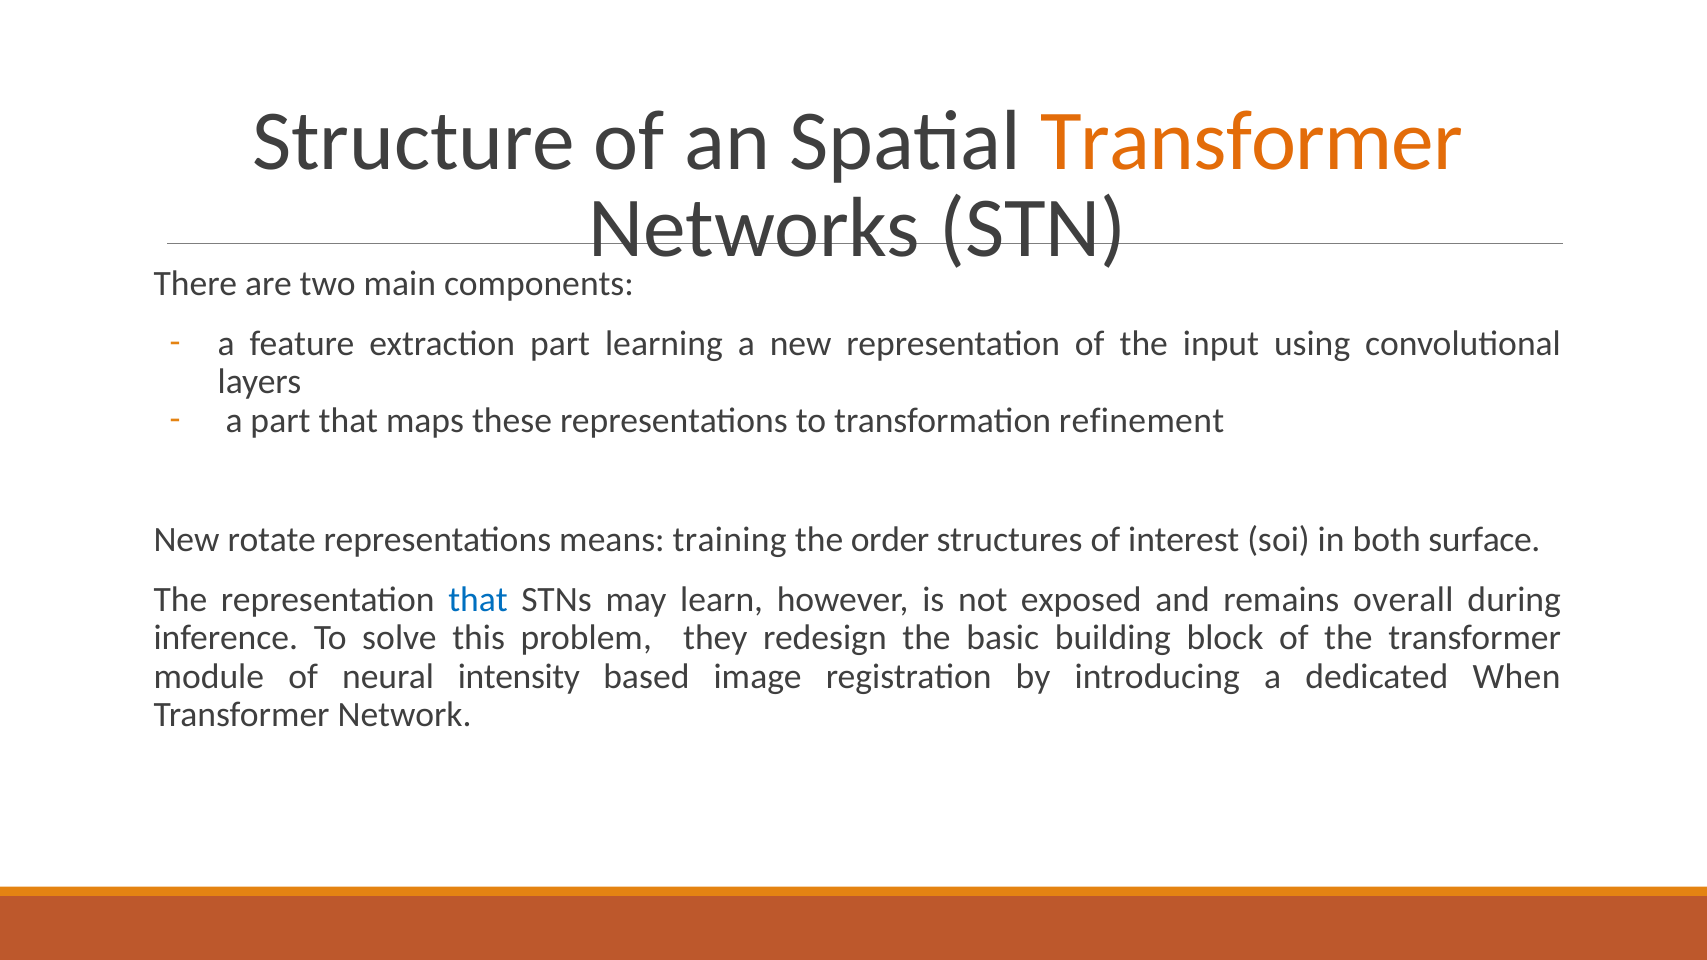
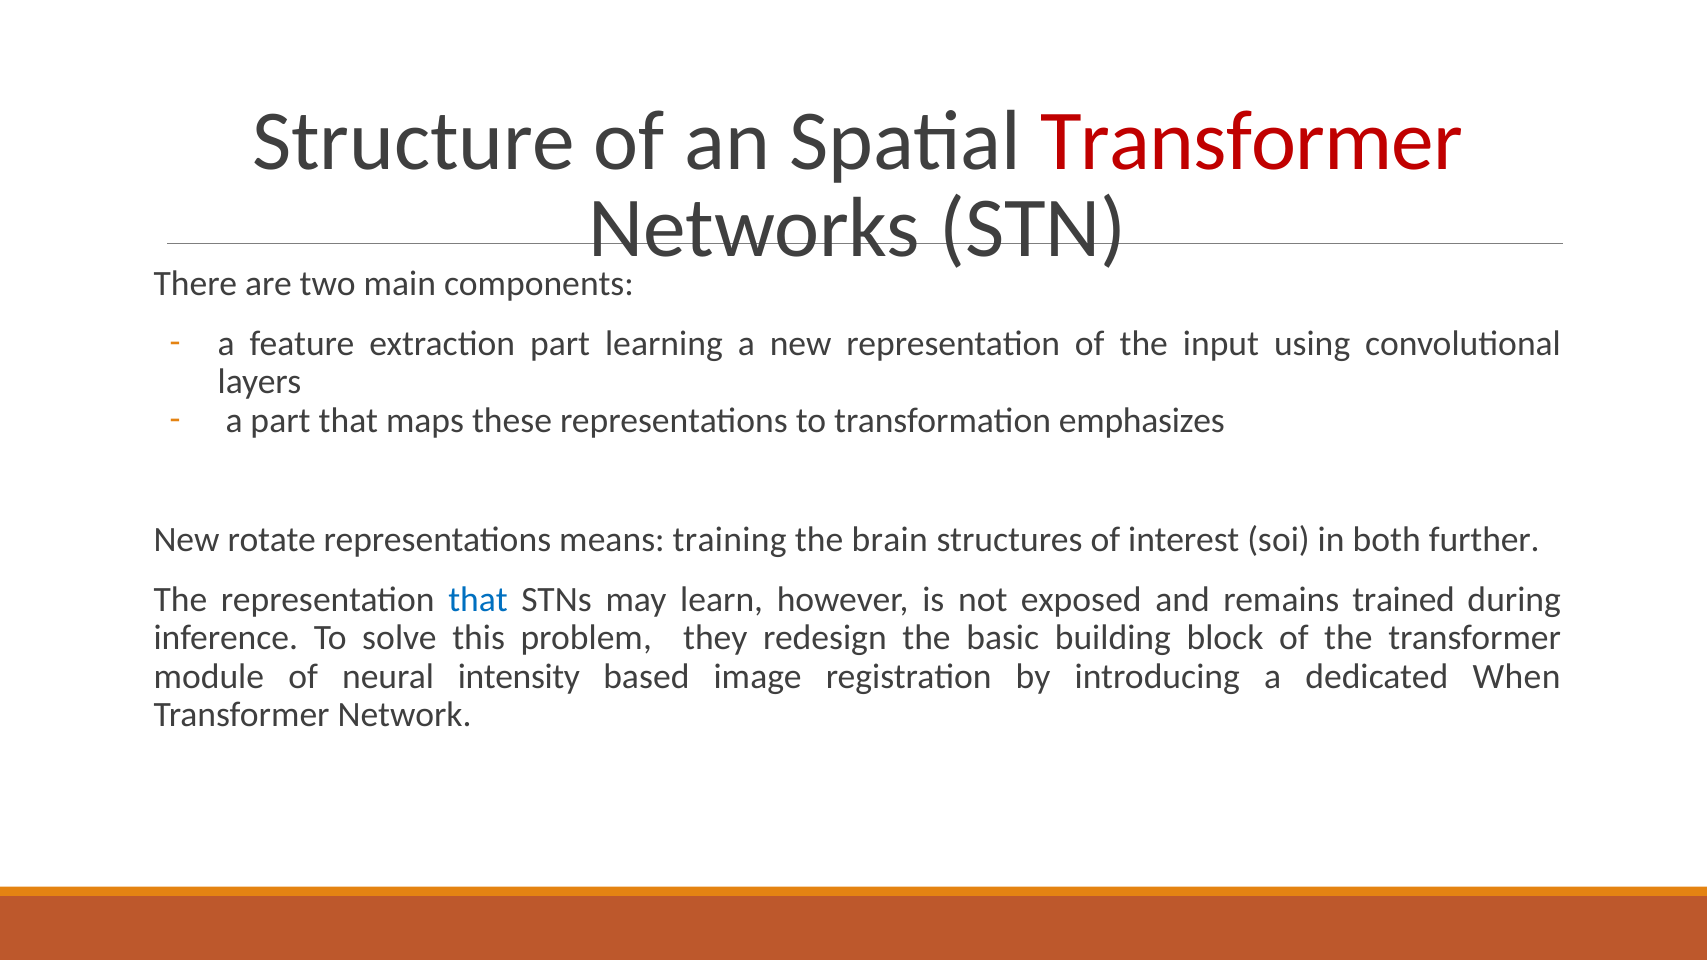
Transformer at (1251, 141) colour: orange -> red
refinement: refinement -> emphasizes
order: order -> brain
surface: surface -> further
overall: overall -> trained
